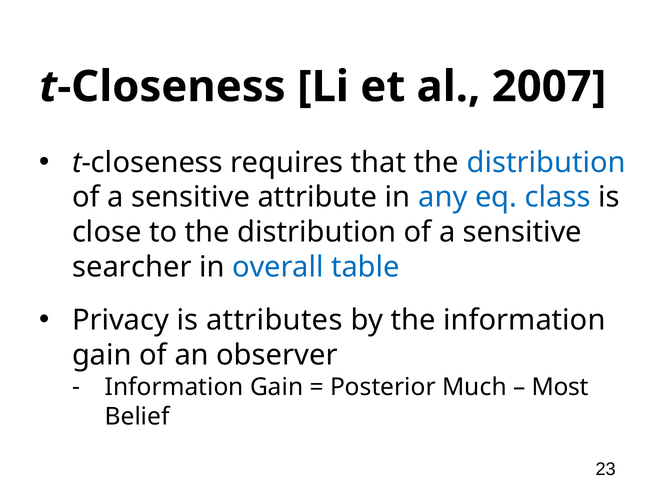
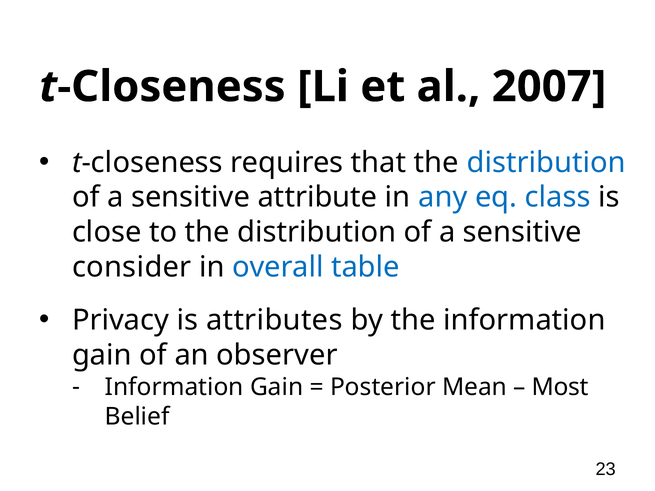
searcher: searcher -> consider
Much: Much -> Mean
